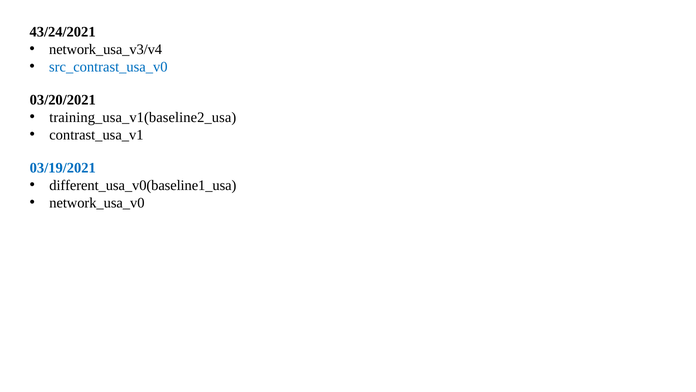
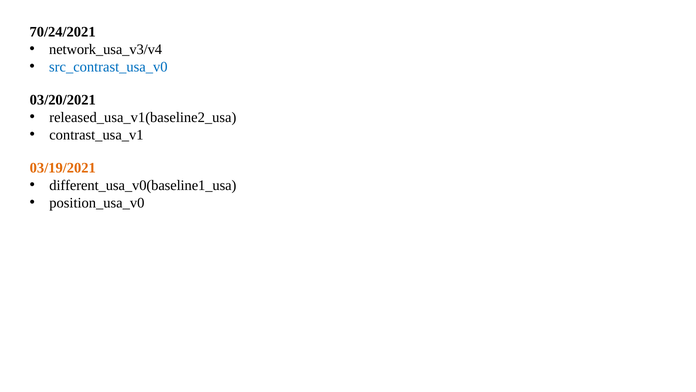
43/24/2021: 43/24/2021 -> 70/24/2021
training_usa_v1(baseline2_usa: training_usa_v1(baseline2_usa -> released_usa_v1(baseline2_usa
03/19/2021 colour: blue -> orange
network_usa_v0: network_usa_v0 -> position_usa_v0
